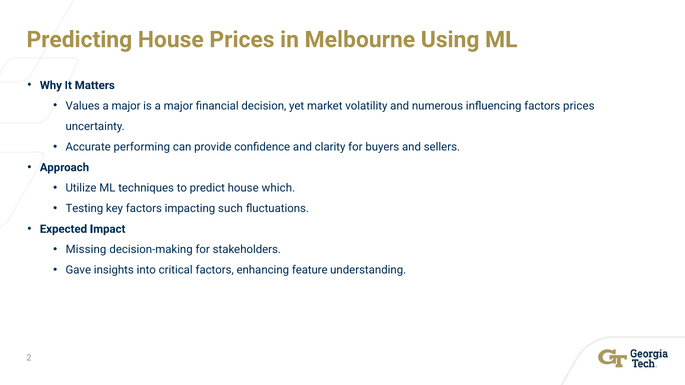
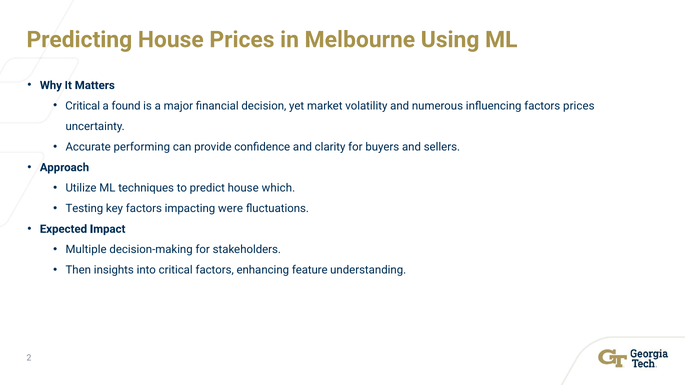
Values at (83, 106): Values -> Critical
major at (126, 106): major -> found
such: such -> were
Missing: Missing -> Multiple
Gave: Gave -> Then
